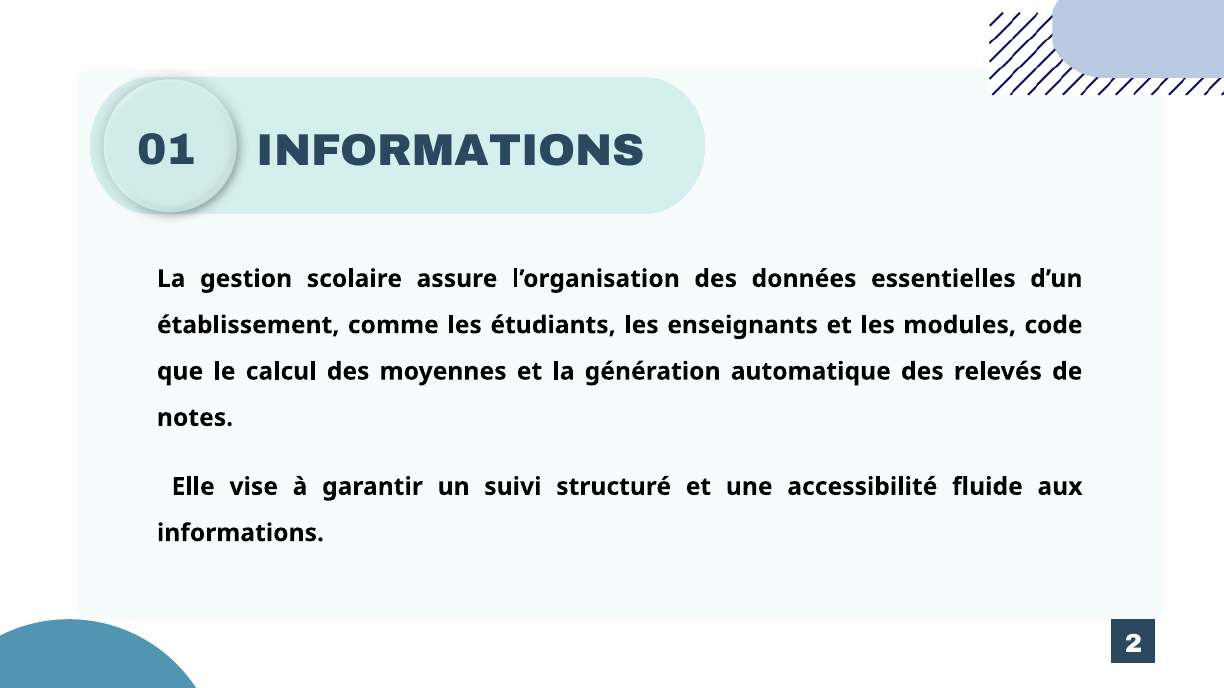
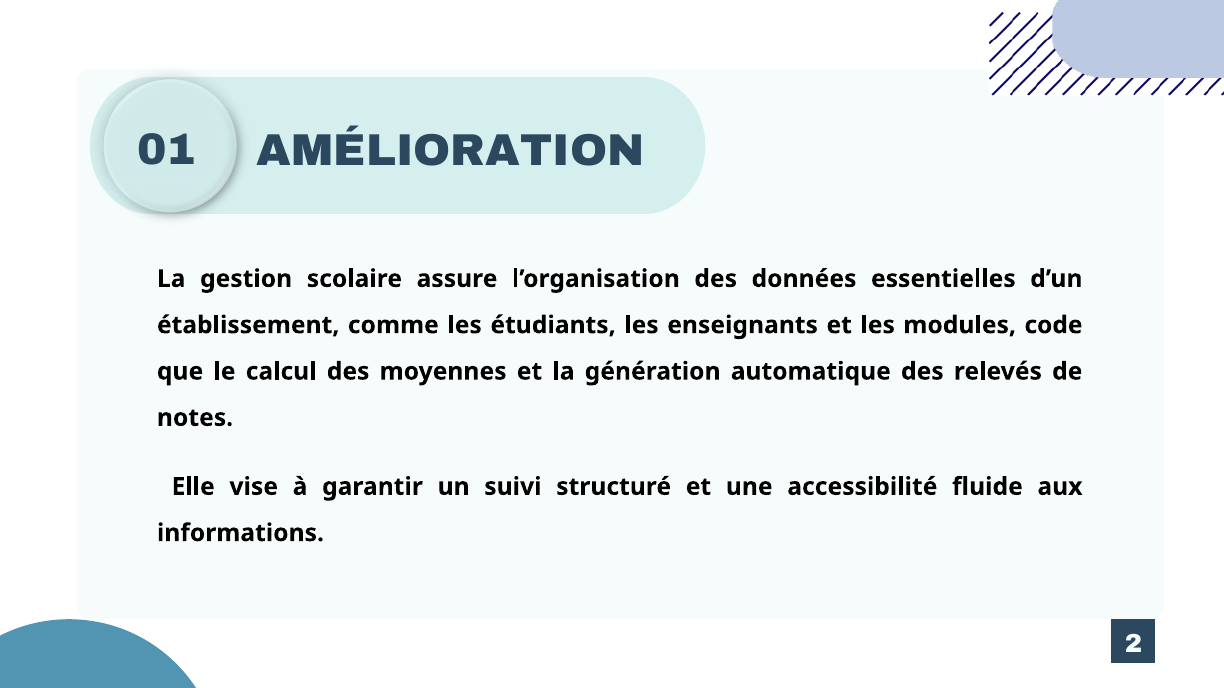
INFORMATIONS at (451, 151): INFORMATIONS -> AMÉLIORATION
